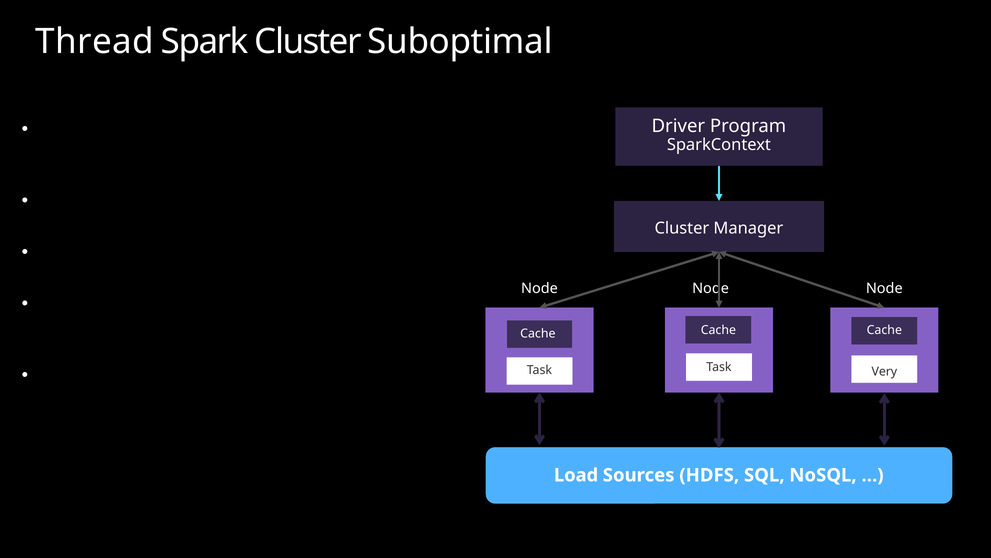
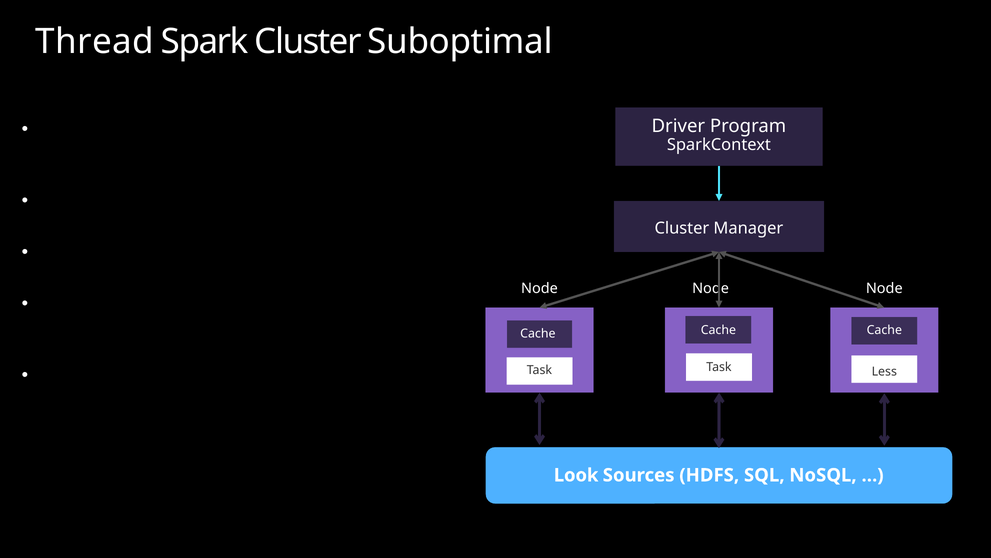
Very: Very -> Less
Load: Load -> Look
